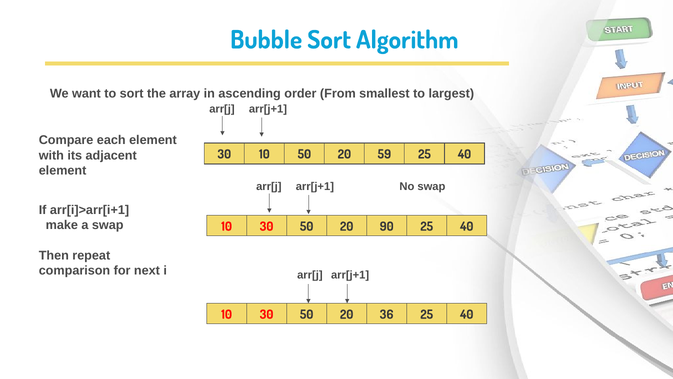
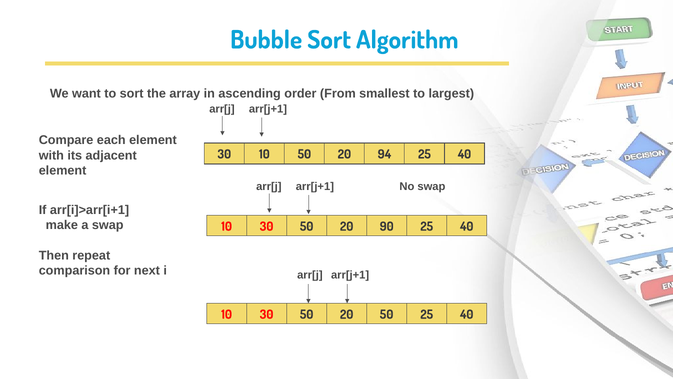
59: 59 -> 94
20 36: 36 -> 50
